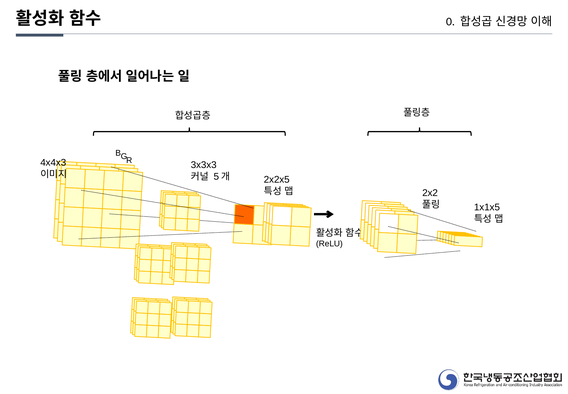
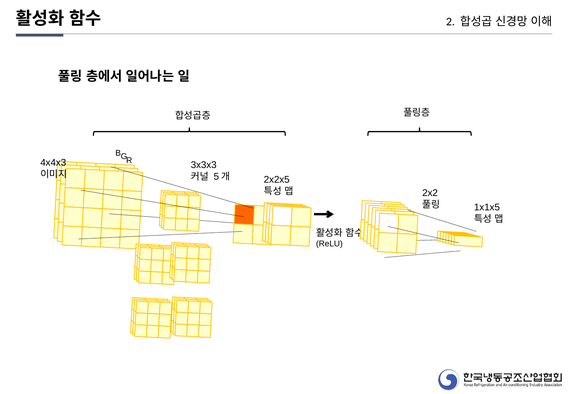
0: 0 -> 2
